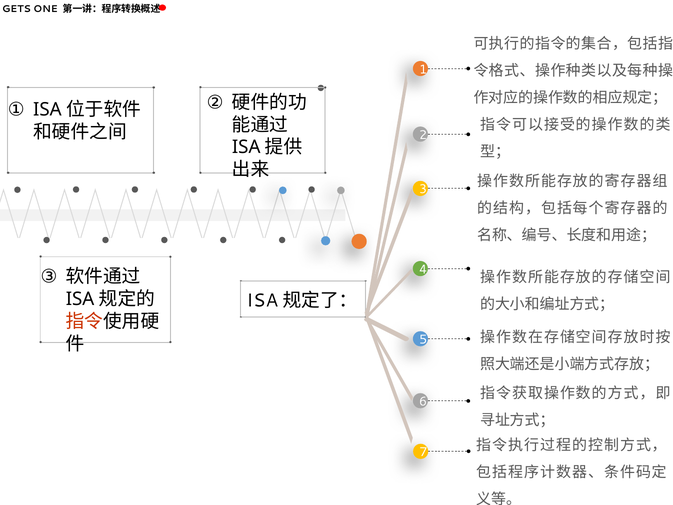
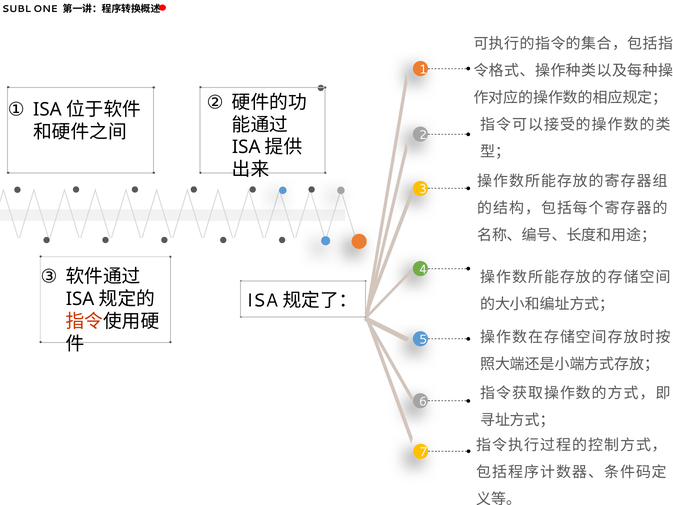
GETS: GETS -> SUBL
